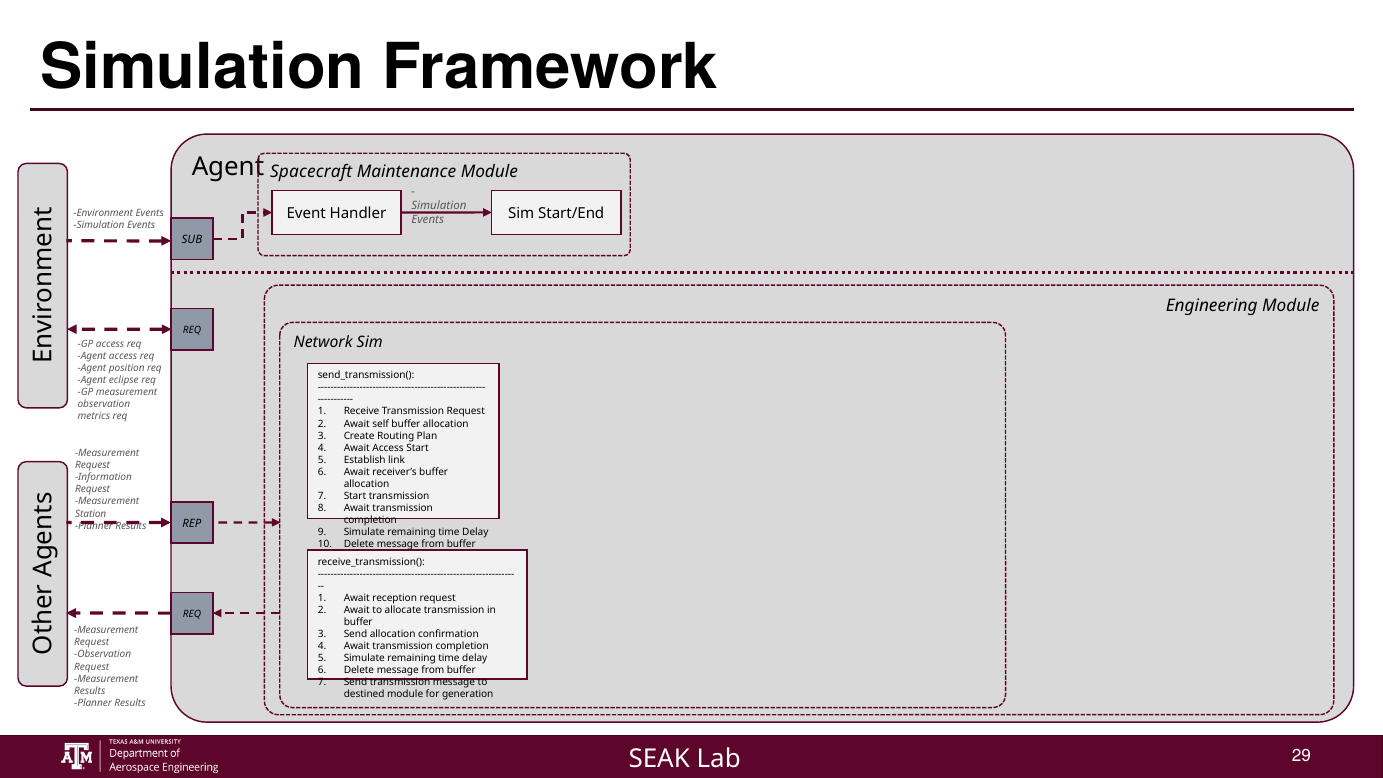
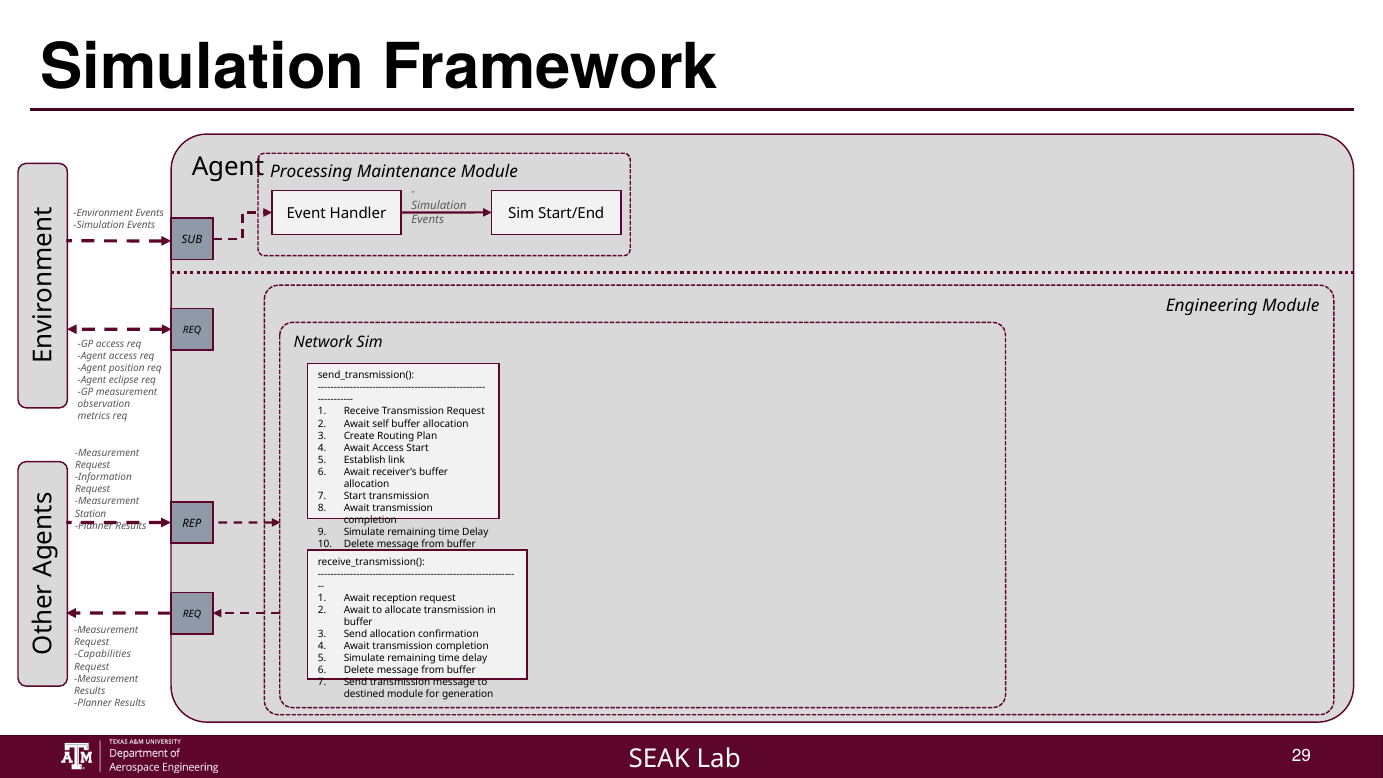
Spacecraft: Spacecraft -> Processing
Observation at (103, 655): Observation -> Capabilities
